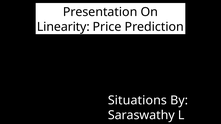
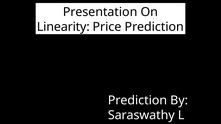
Situations at (137, 101): Situations -> Prediction
